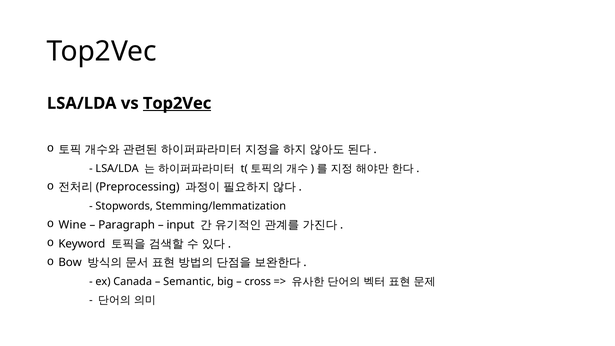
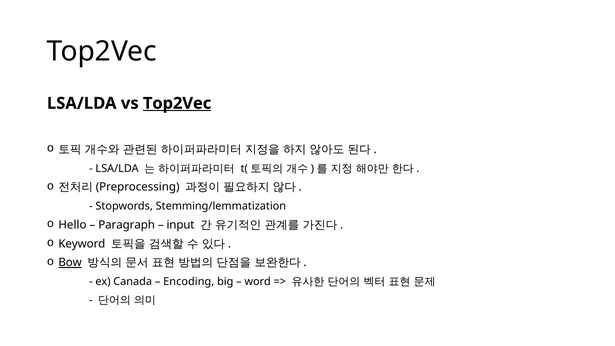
Wine: Wine -> Hello
Bow underline: none -> present
Semantic: Semantic -> Encoding
cross: cross -> word
